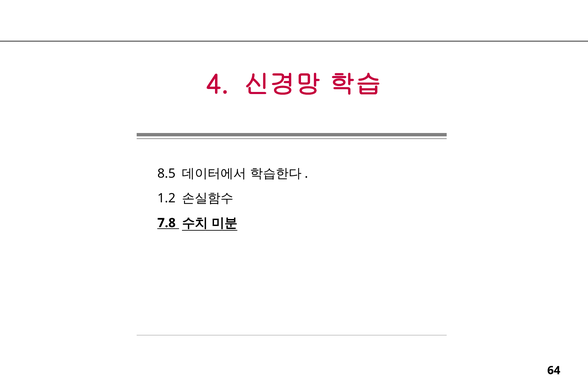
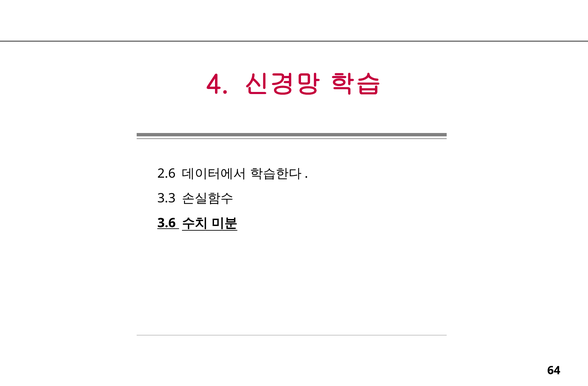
8.5: 8.5 -> 2.6
1.2: 1.2 -> 3.3
7.8: 7.8 -> 3.6
